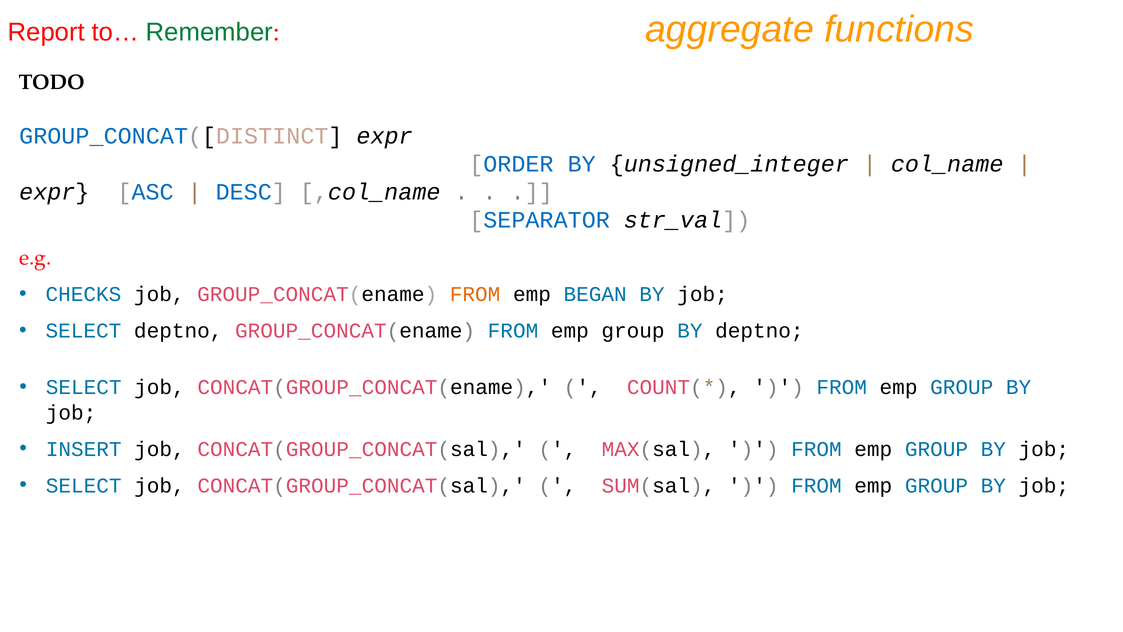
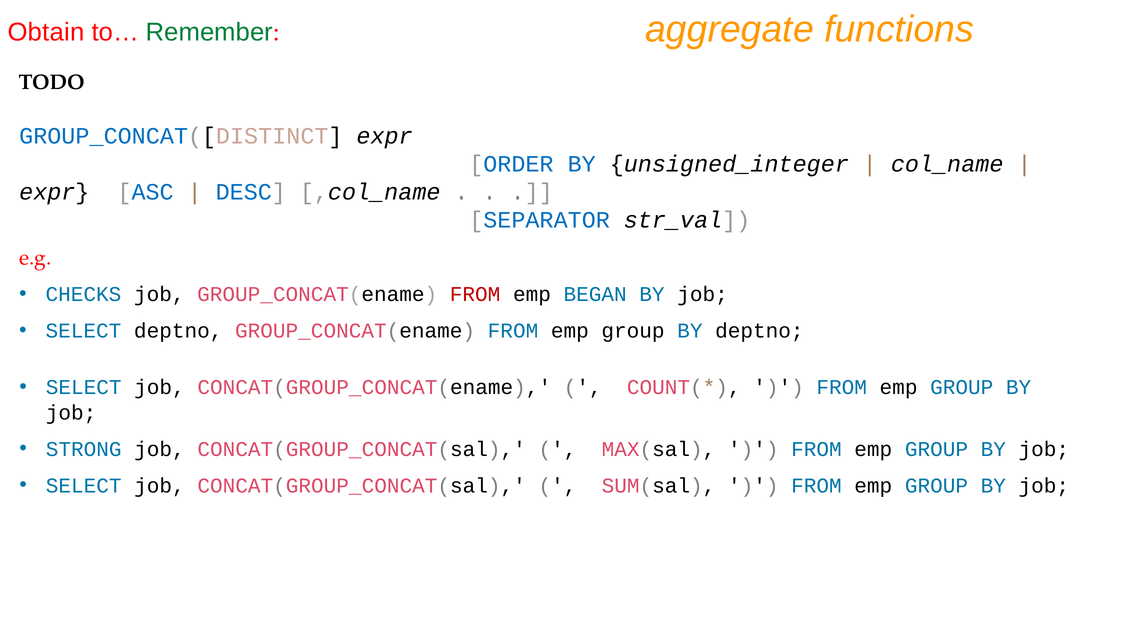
Report: Report -> Obtain
FROM at (475, 294) colour: orange -> red
INSERT: INSERT -> STRONG
